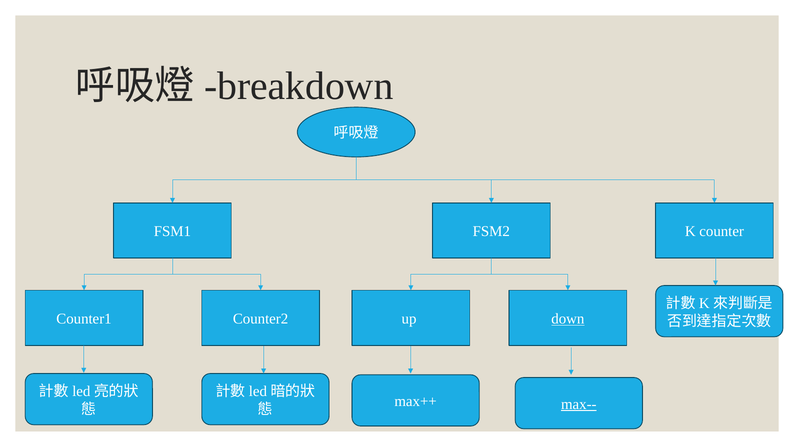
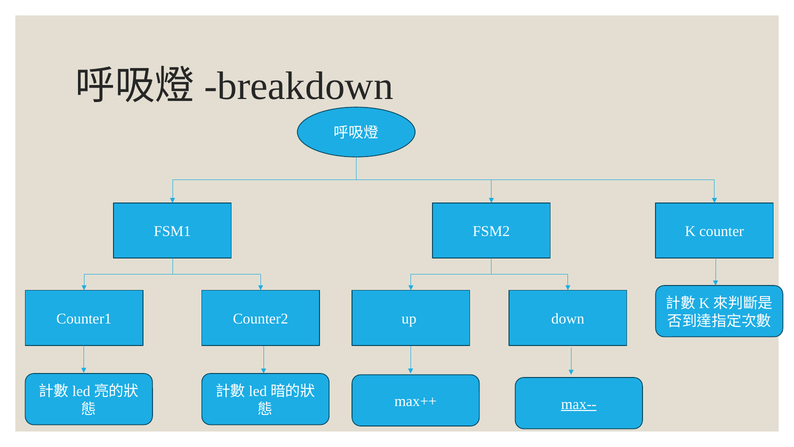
down underline: present -> none
